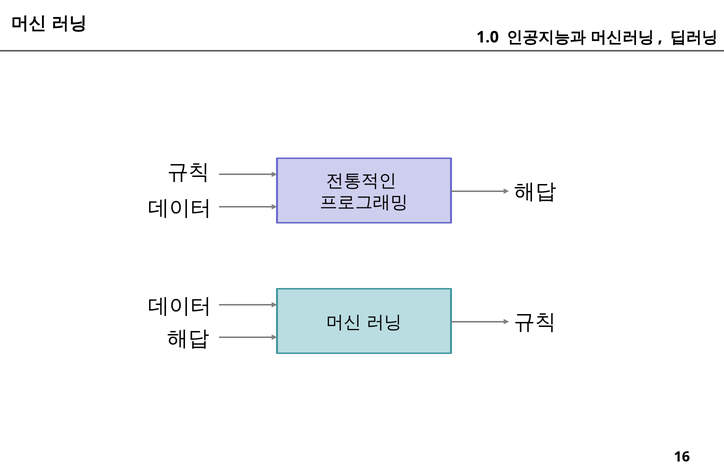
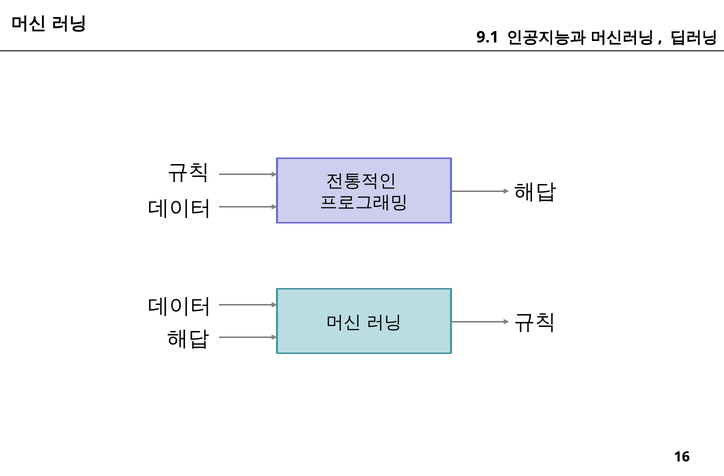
1.0: 1.0 -> 9.1
